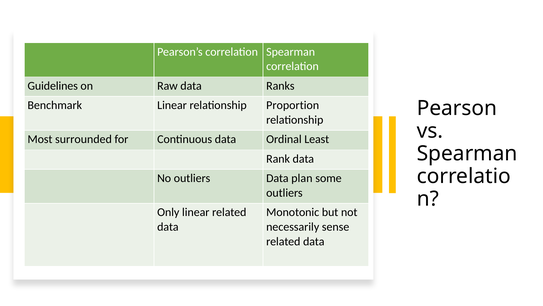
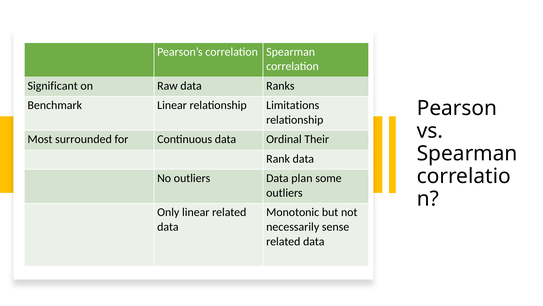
Guidelines: Guidelines -> Significant
Proportion: Proportion -> Limitations
Least: Least -> Their
